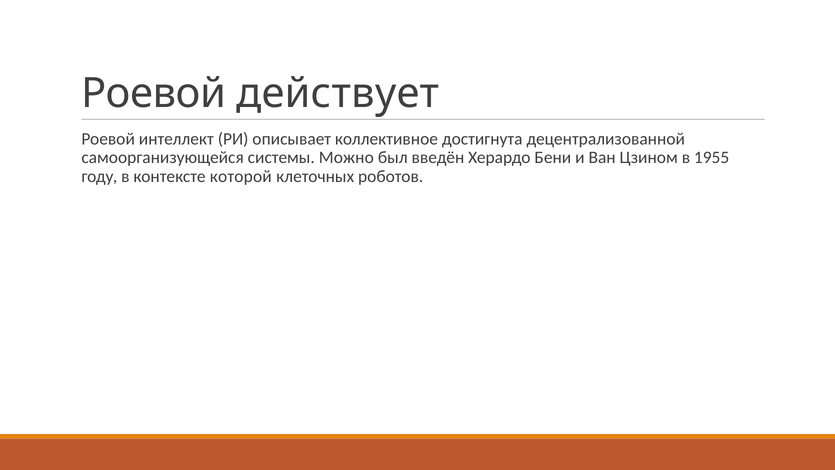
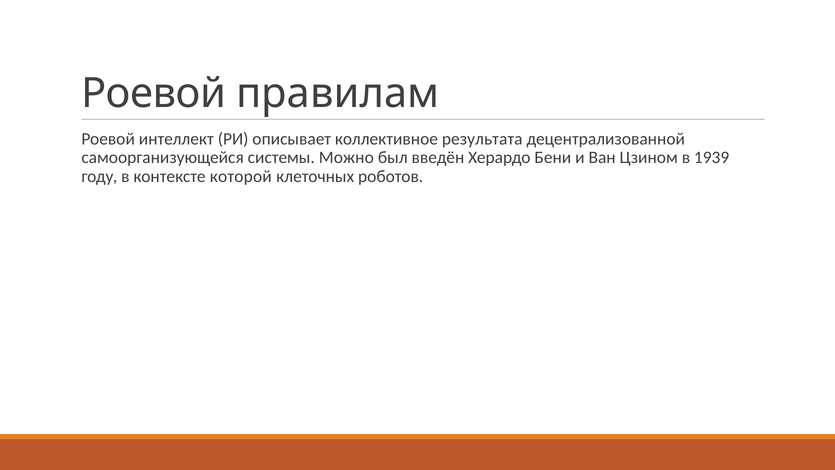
действует: действует -> правилам
достигнута: достигнута -> результата
1955: 1955 -> 1939
